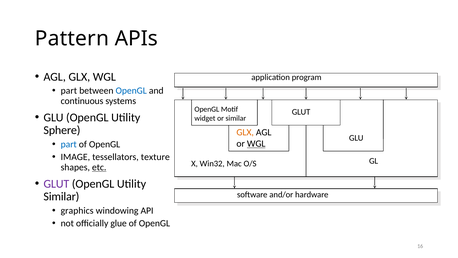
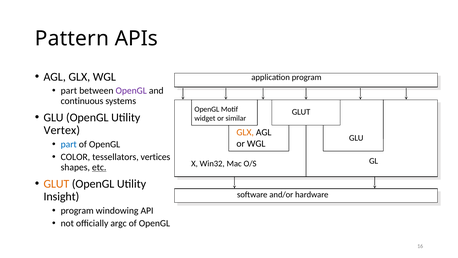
OpenGL at (131, 91) colour: blue -> purple
Sphere: Sphere -> Vertex
WGL at (256, 144) underline: present -> none
IMAGE: IMAGE -> COLOR
texture: texture -> vertices
GLUT at (56, 183) colour: purple -> orange
Similar at (61, 196): Similar -> Insight
graphics at (77, 210): graphics -> program
glue: glue -> argc
